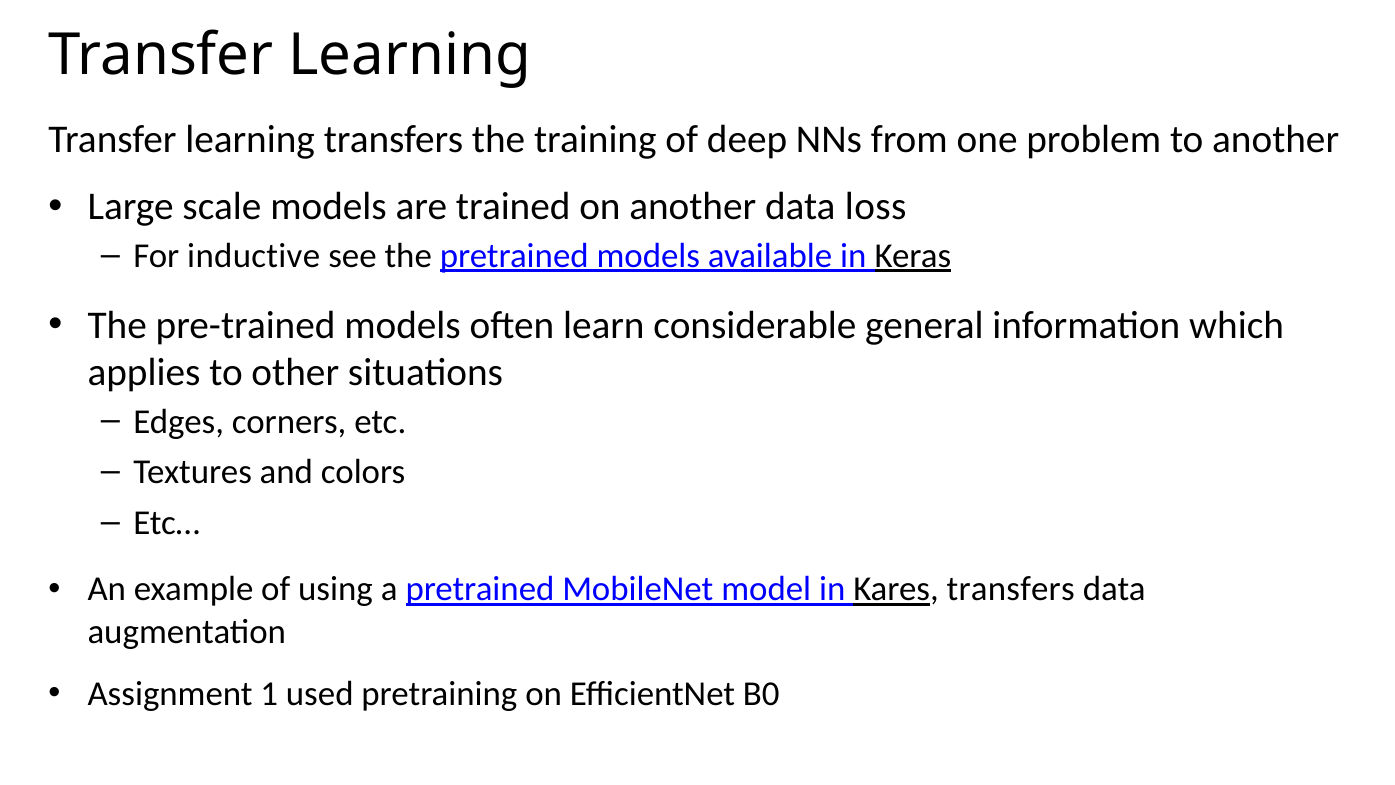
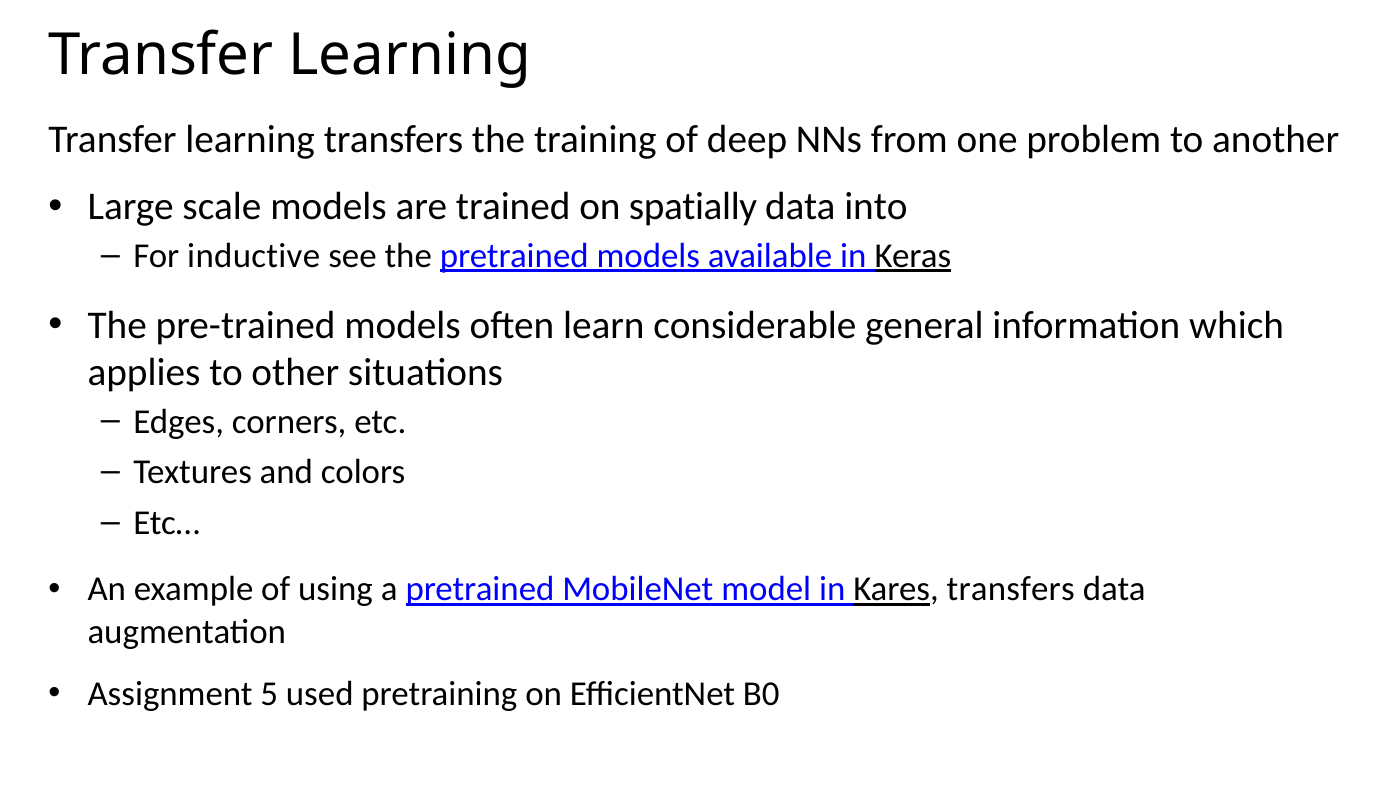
on another: another -> spatially
loss: loss -> into
1: 1 -> 5
